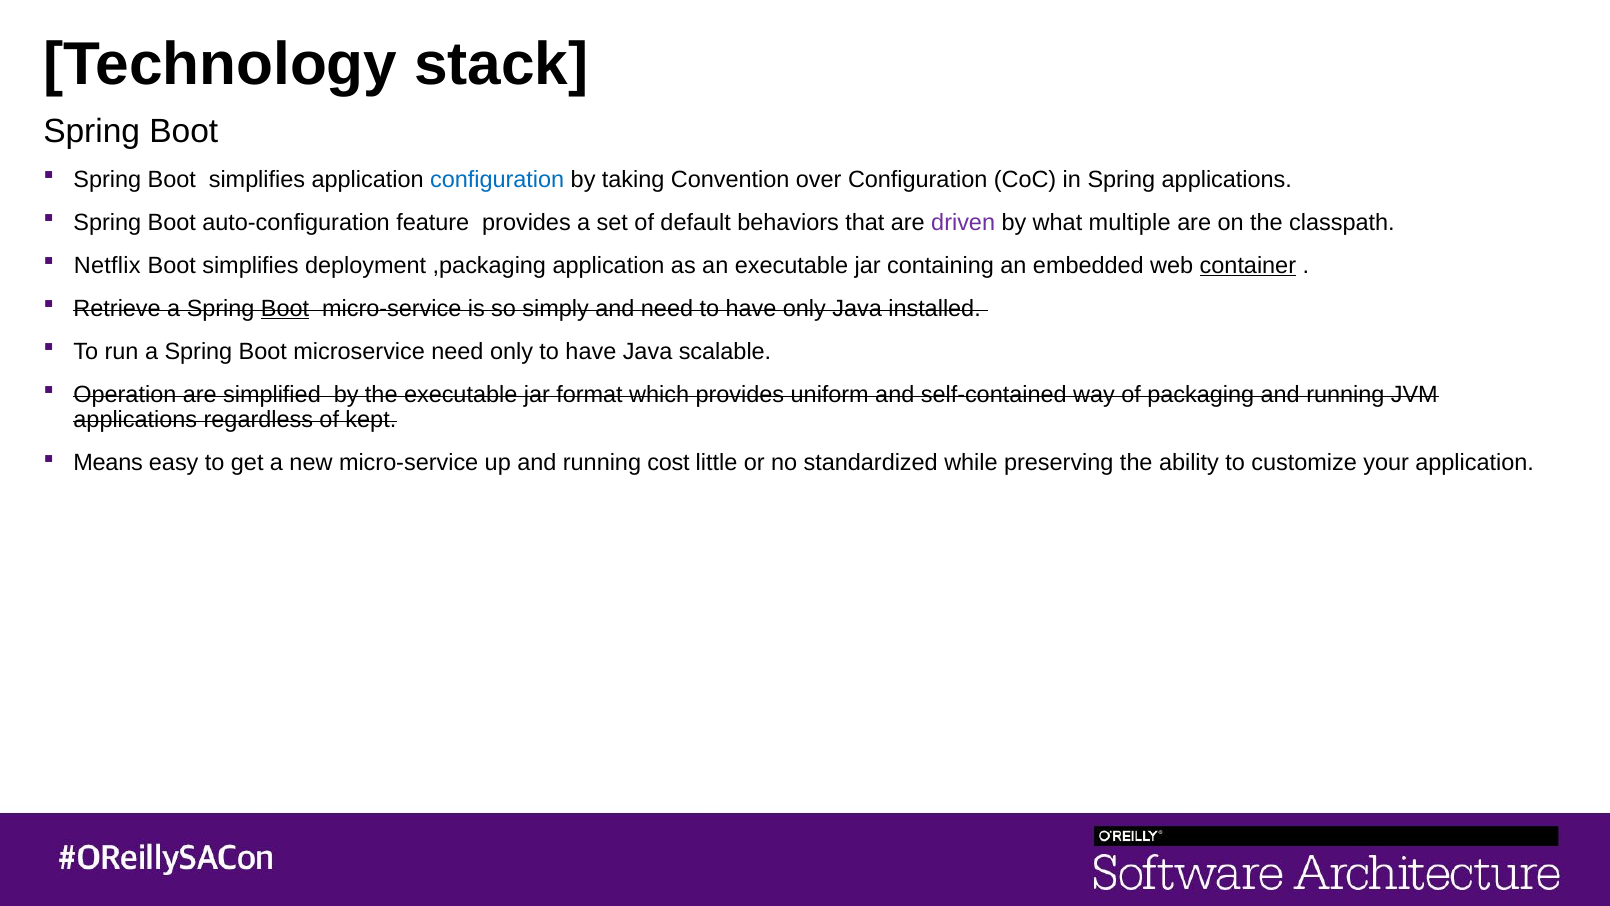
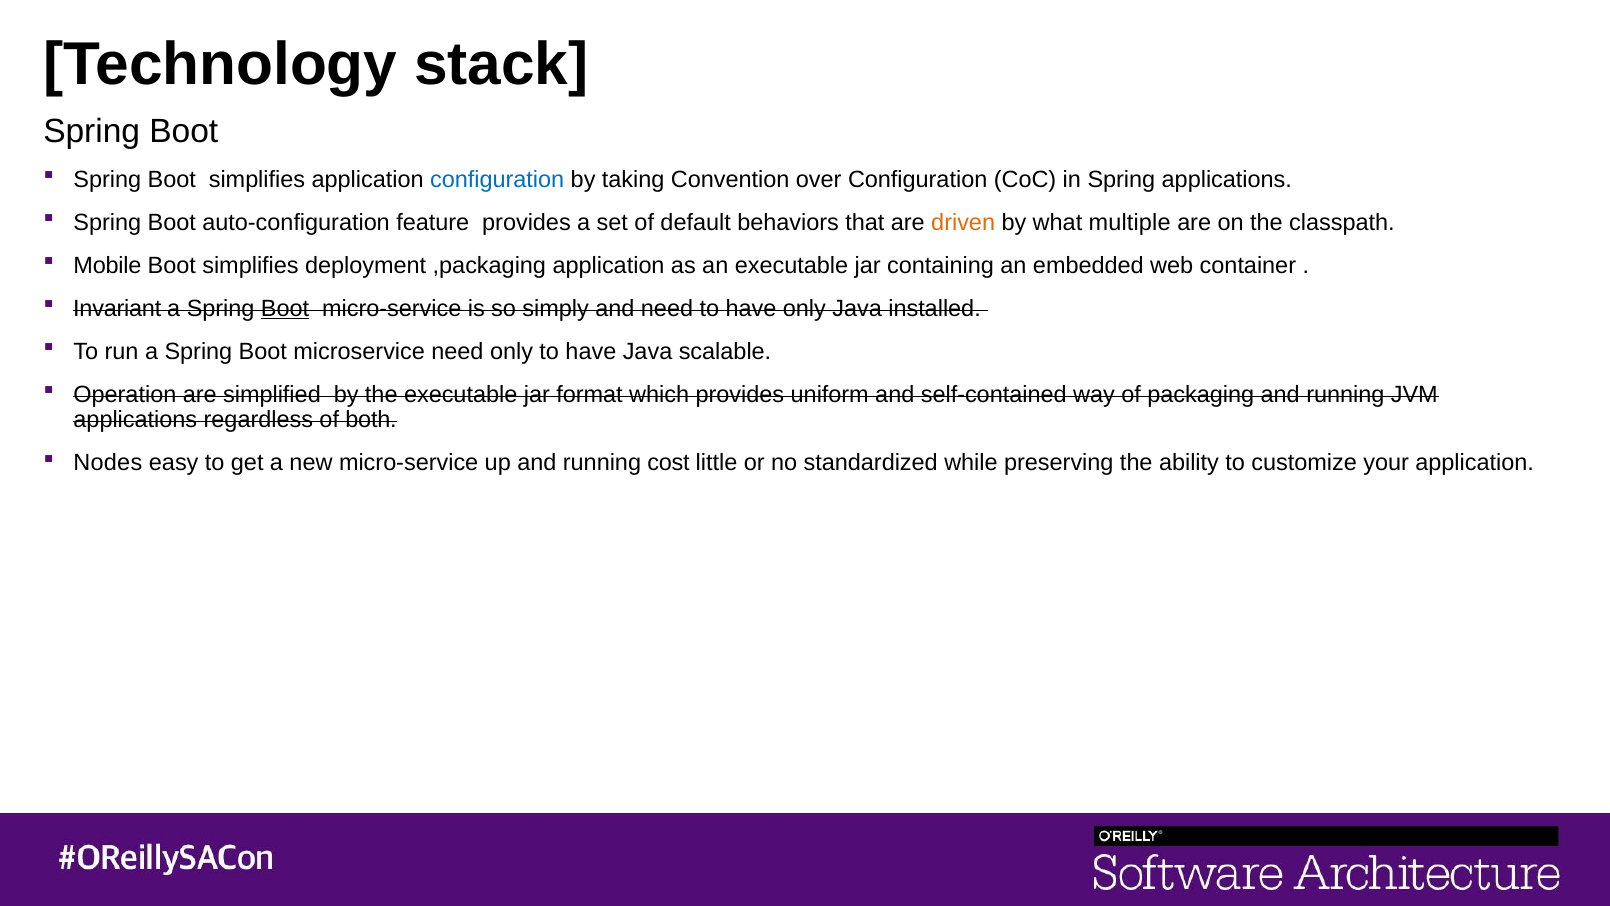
driven colour: purple -> orange
Netflix: Netflix -> Mobile
container underline: present -> none
Retrieve: Retrieve -> Invariant
kept: kept -> both
Means: Means -> Nodes
